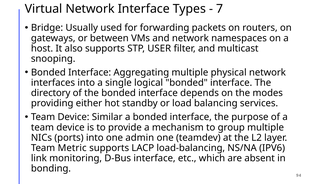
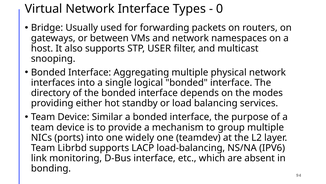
7: 7 -> 0
admin: admin -> widely
Metric: Metric -> Librbd
